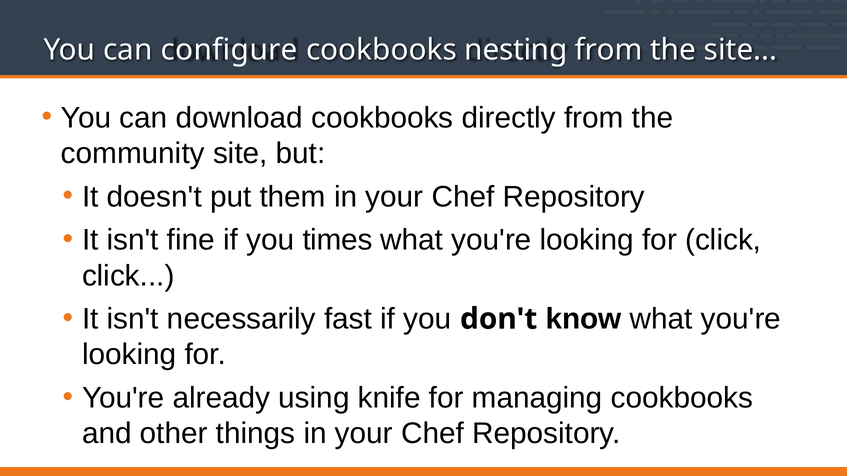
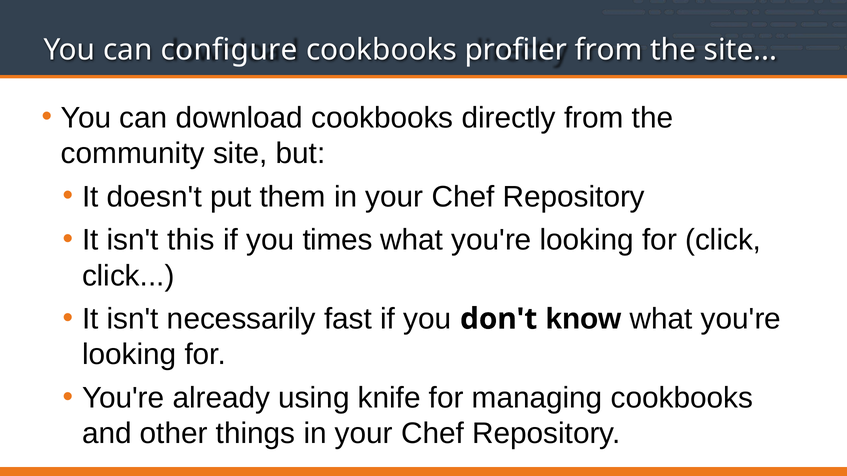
nesting: nesting -> profiler
fine: fine -> this
